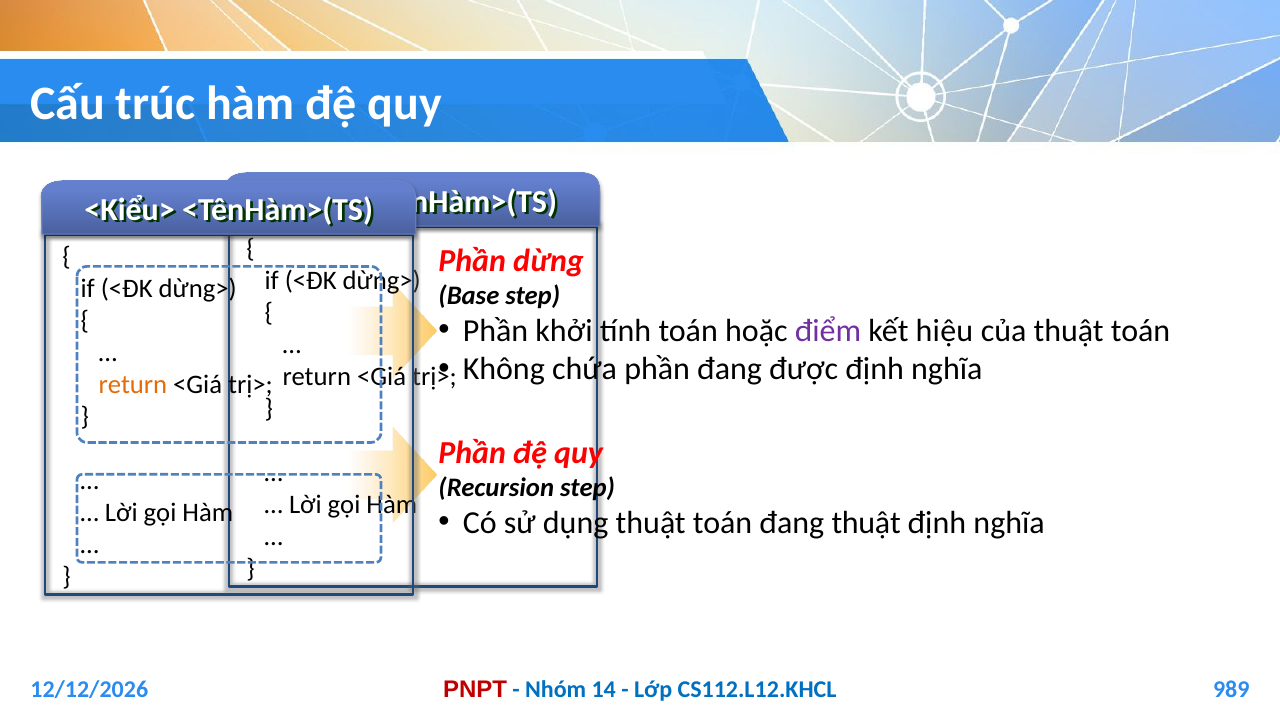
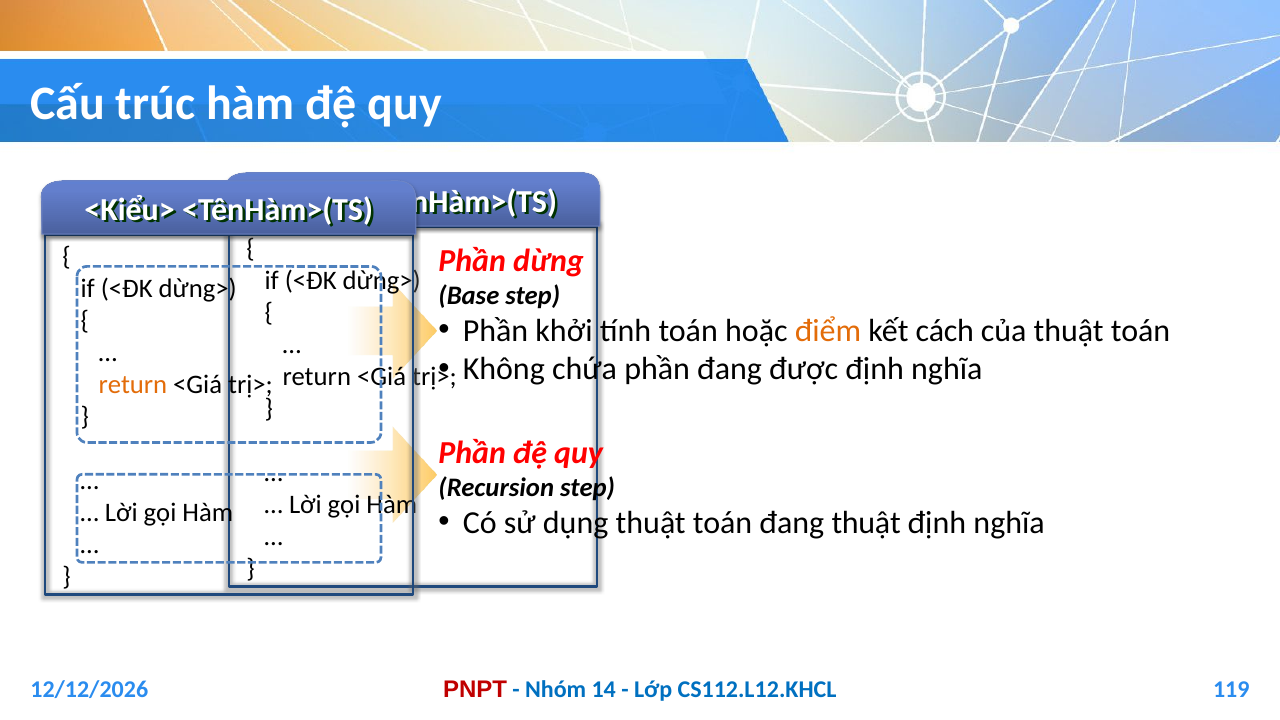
điểm colour: purple -> orange
hiệu: hiệu -> cách
989: 989 -> 119
